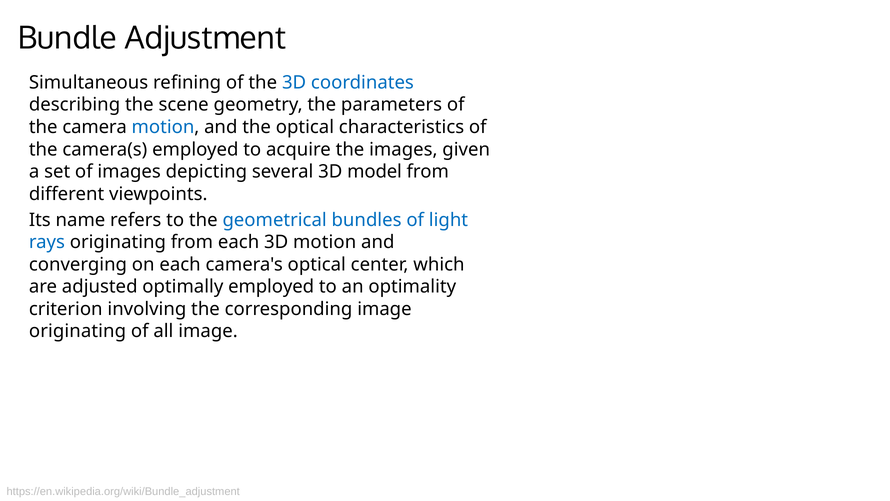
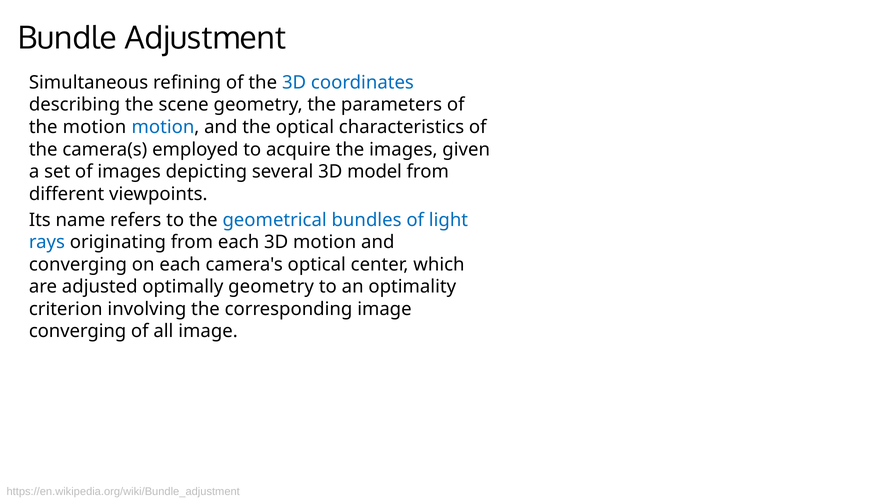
the camera: camera -> motion
optimally employed: employed -> geometry
originating at (77, 331): originating -> converging
